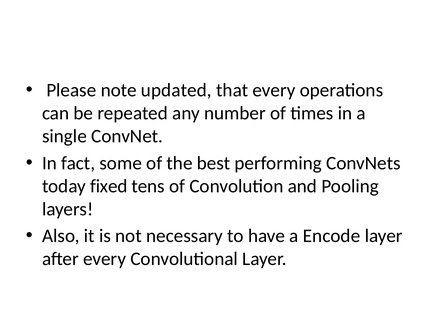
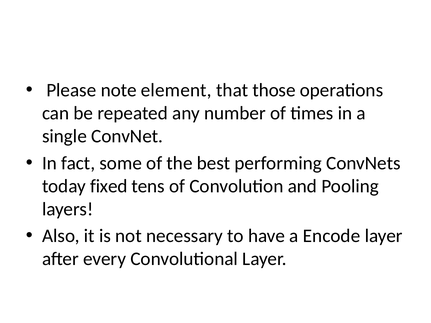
updated: updated -> element
that every: every -> those
